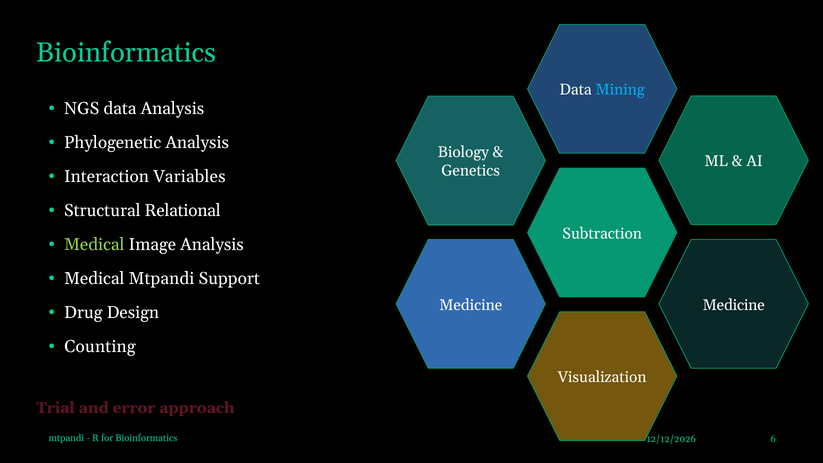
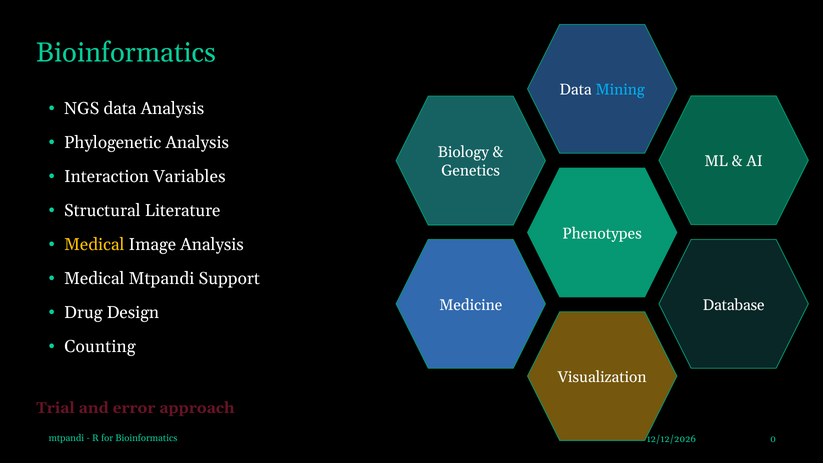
Relational: Relational -> Literature
Subtraction: Subtraction -> Phenotypes
Medical at (94, 245) colour: light green -> yellow
Medicine at (734, 305): Medicine -> Database
6: 6 -> 0
